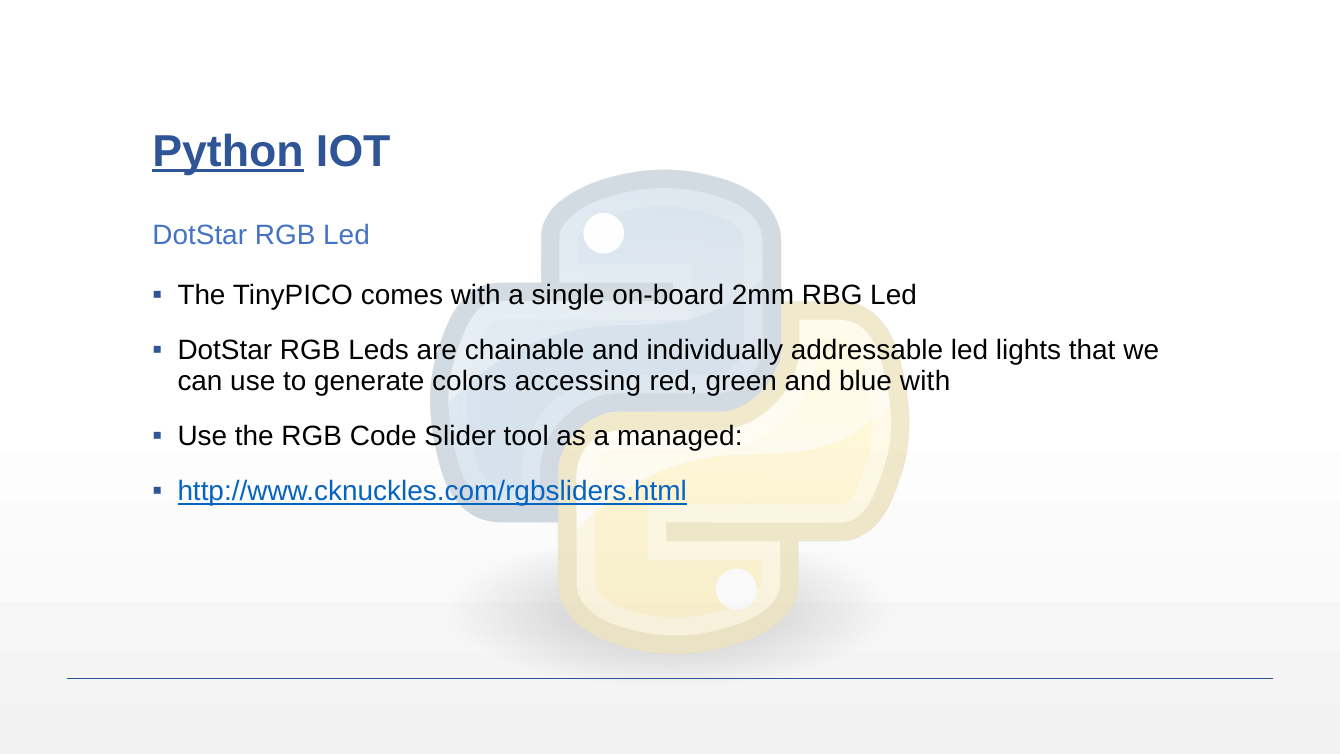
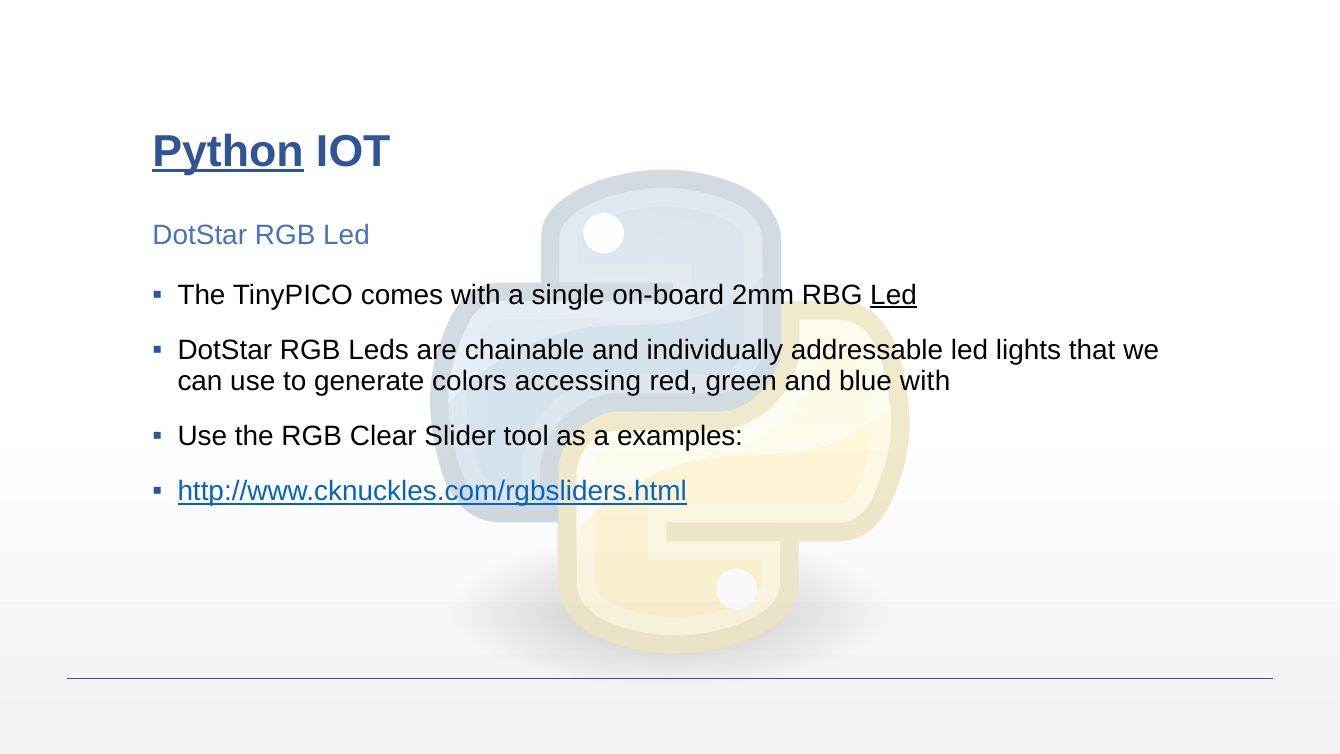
Led at (894, 295) underline: none -> present
Code: Code -> Clear
managed: managed -> examples
